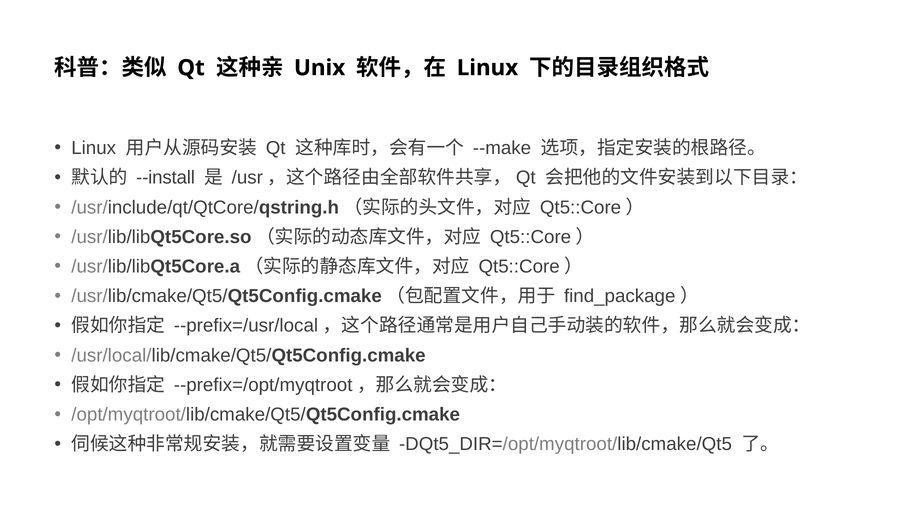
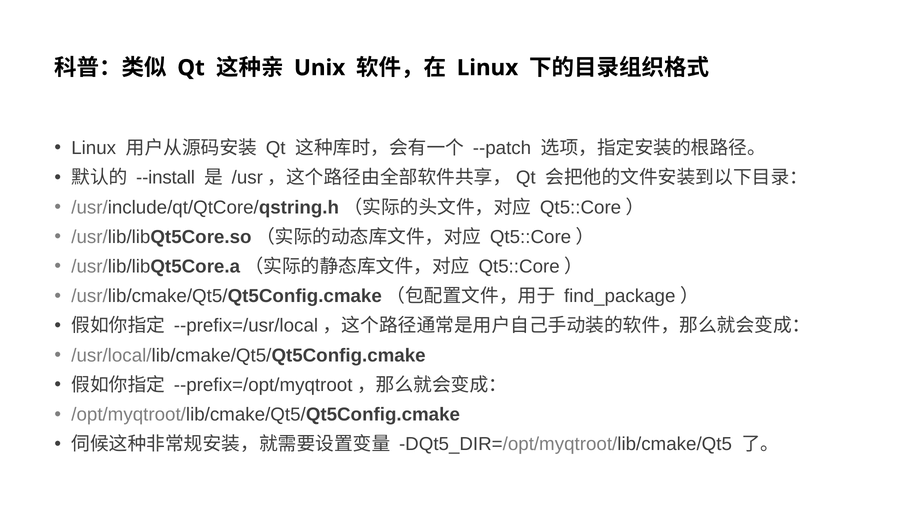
--make: --make -> --patch
